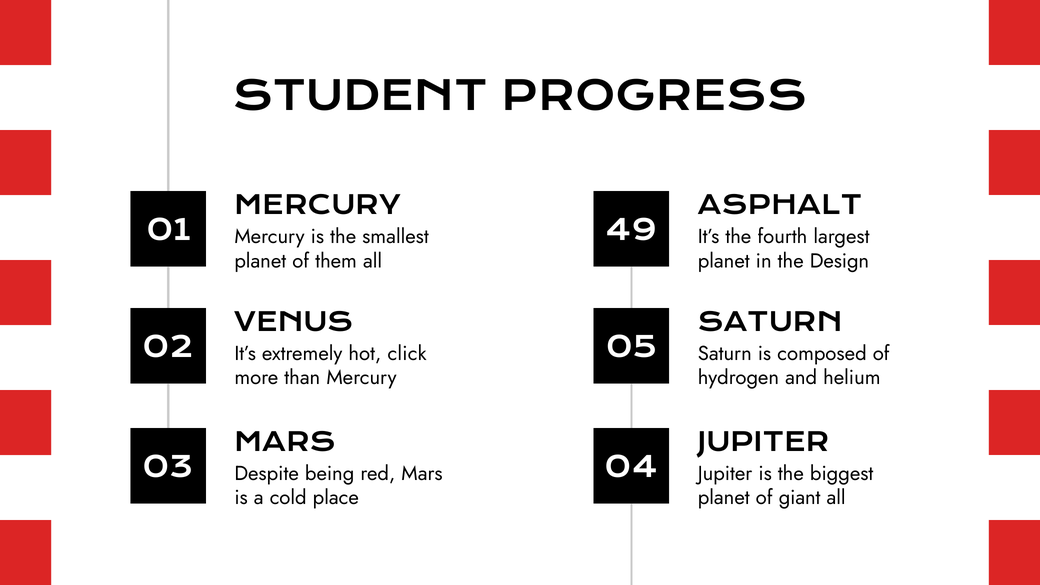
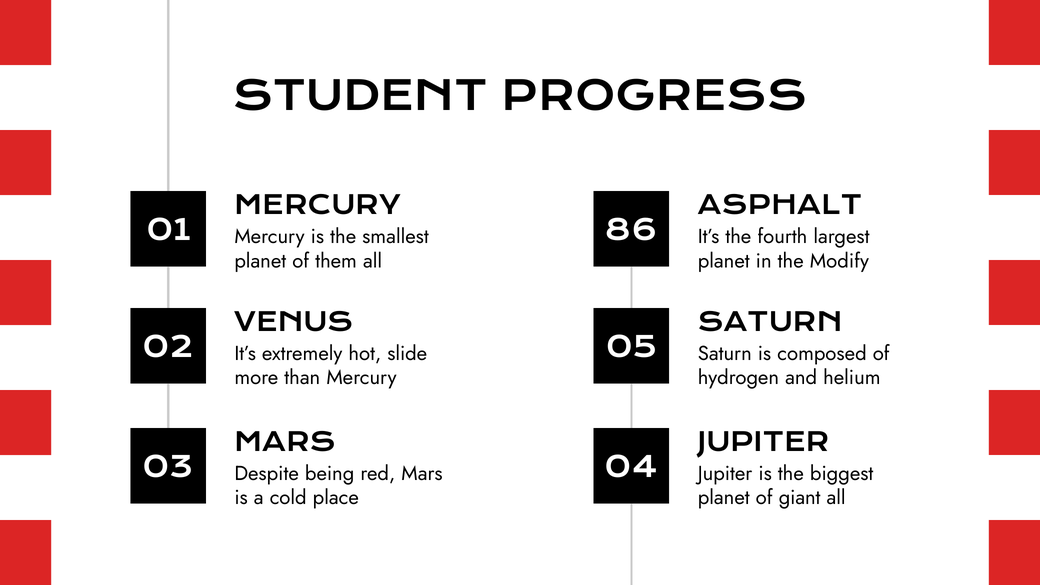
49: 49 -> 86
Design: Design -> Modify
click: click -> slide
